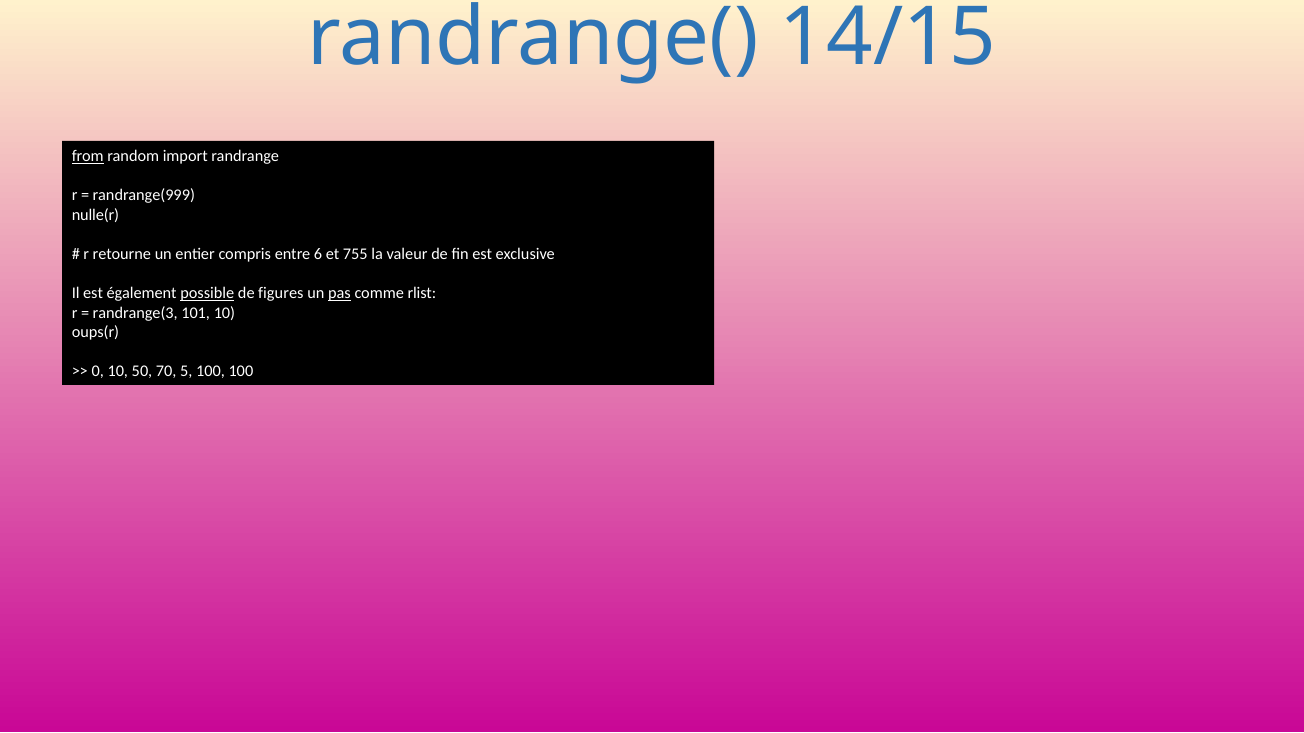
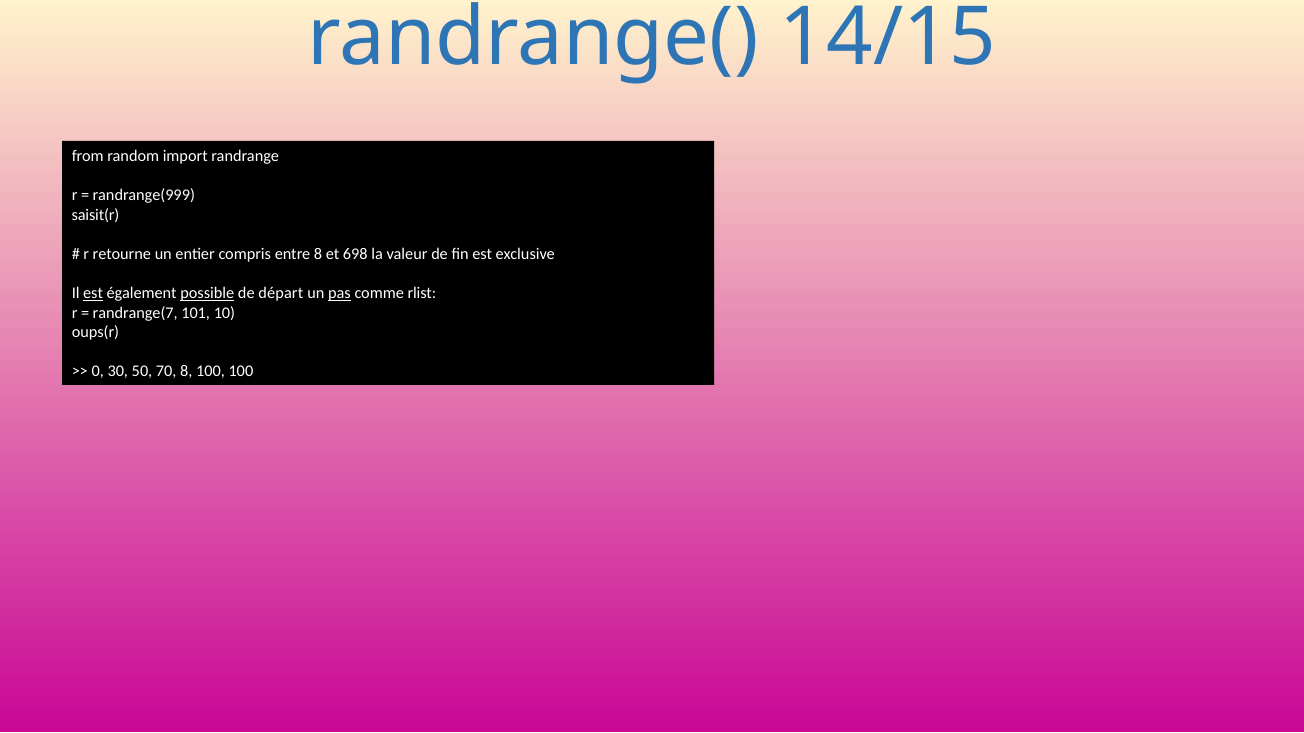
from underline: present -> none
nulle(r: nulle(r -> saisit(r
entre 6: 6 -> 8
755: 755 -> 698
est at (93, 293) underline: none -> present
figures: figures -> départ
randrange(3: randrange(3 -> randrange(7
0 10: 10 -> 30
70 5: 5 -> 8
